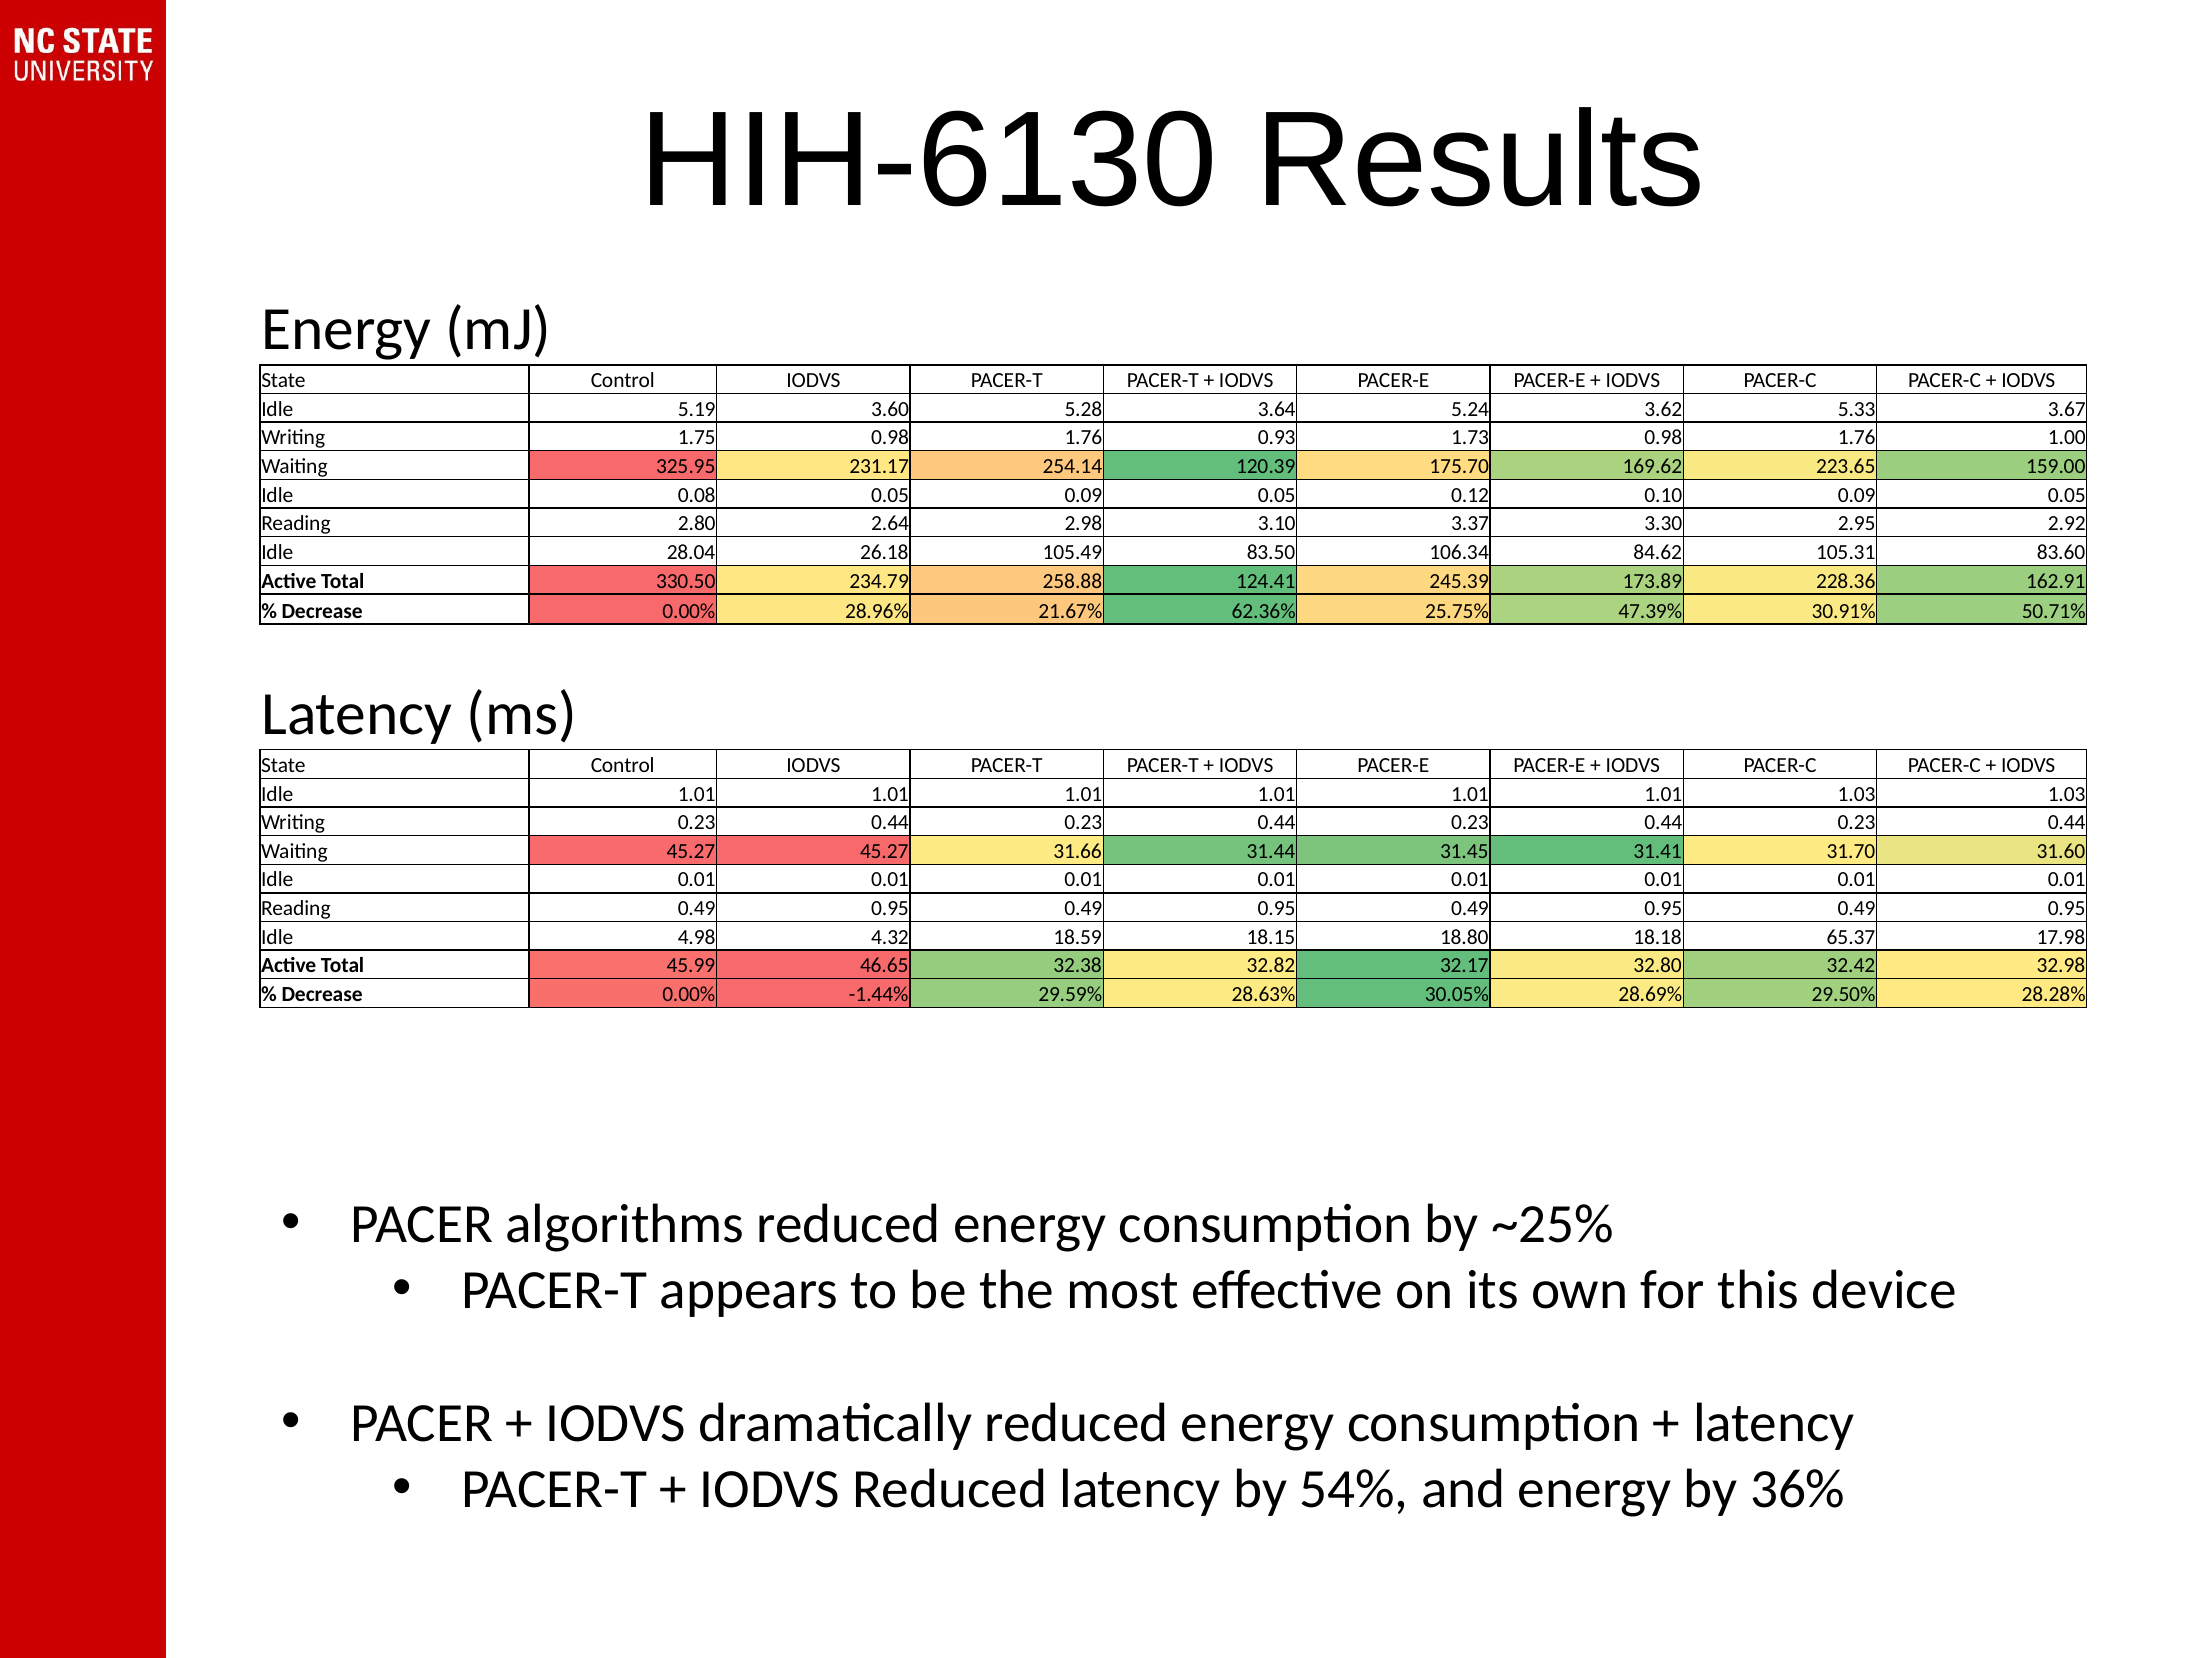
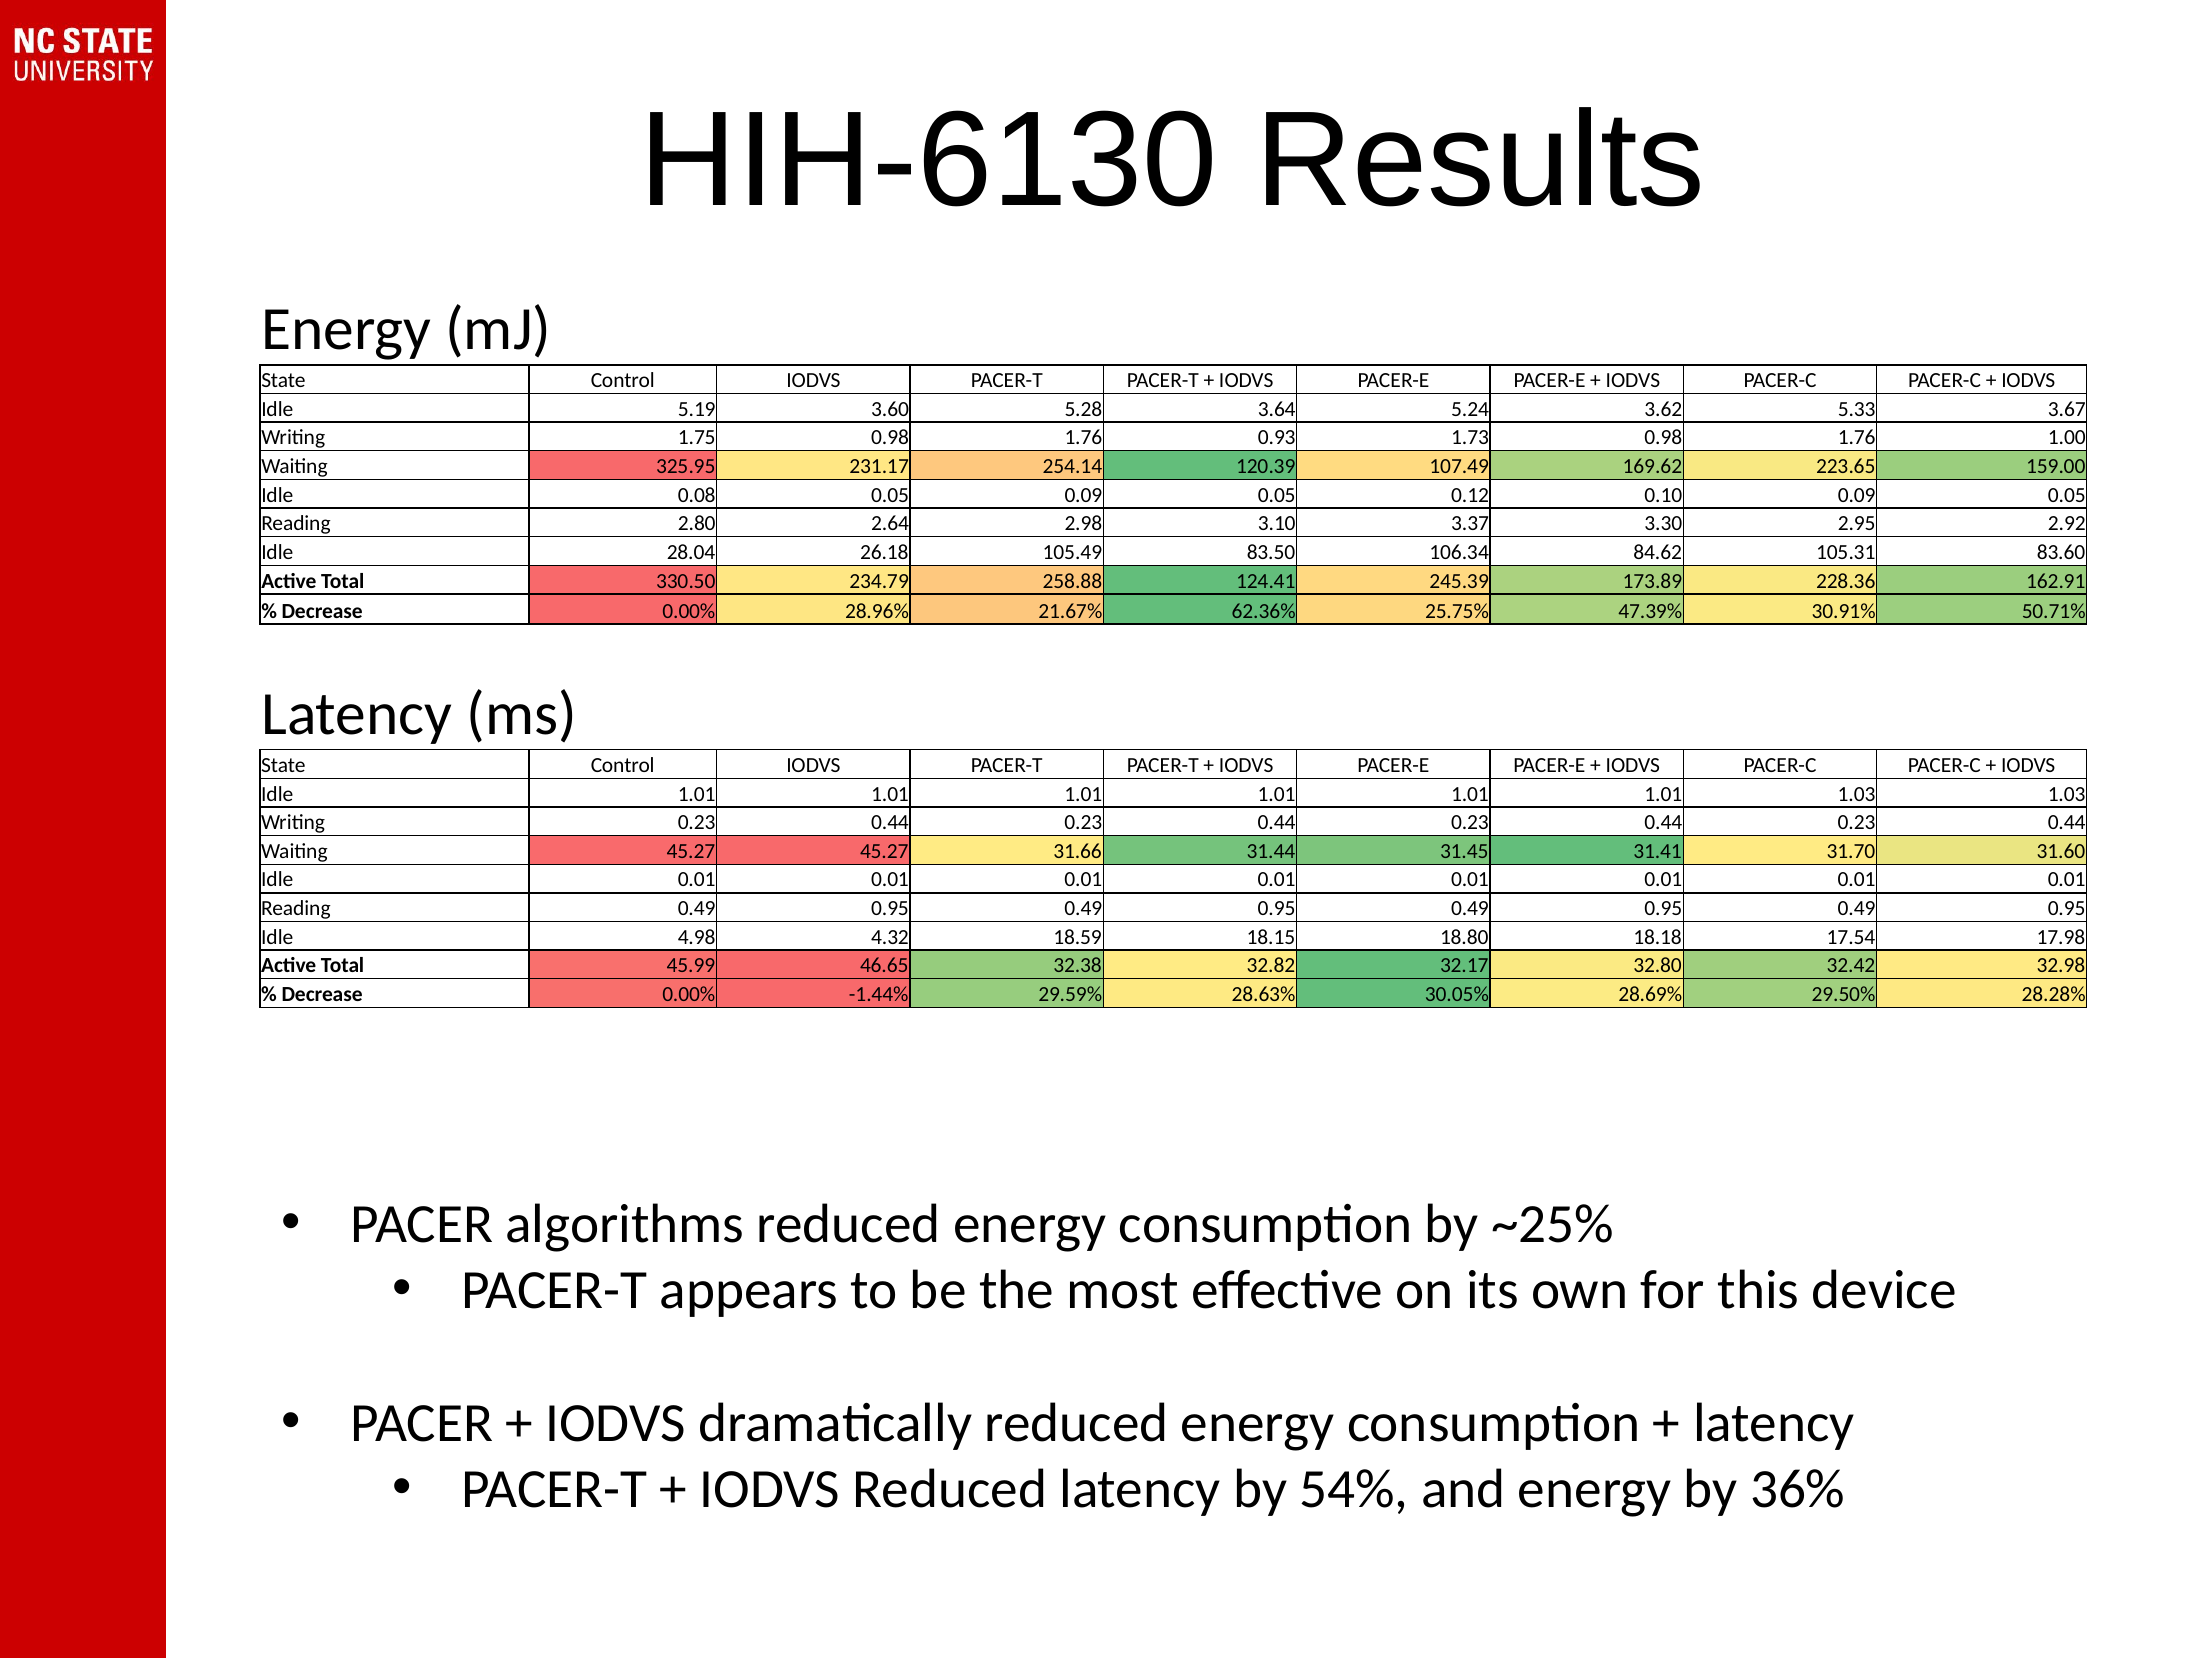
175.70: 175.70 -> 107.49
65.37: 65.37 -> 17.54
